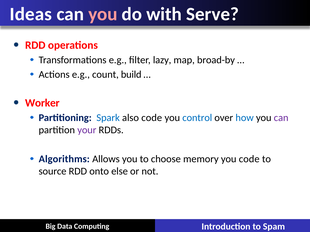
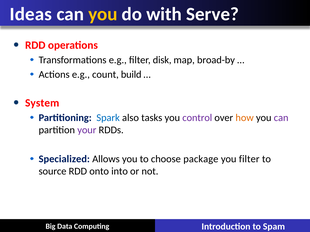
you at (103, 14) colour: pink -> yellow
lazy: lazy -> disk
Worker: Worker -> System
also code: code -> tasks
control colour: blue -> purple
how colour: blue -> orange
Algorithms: Algorithms -> Specialized
memory: memory -> package
you code: code -> filter
else: else -> into
